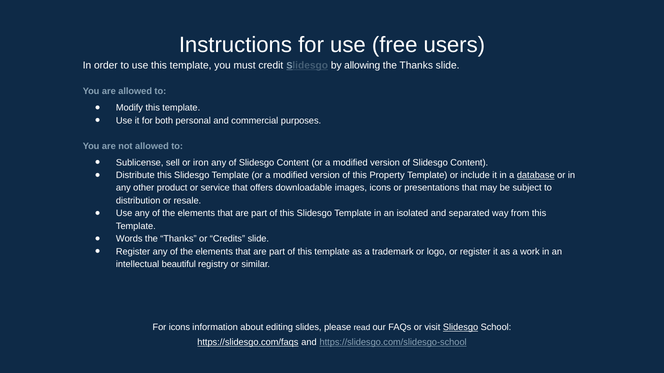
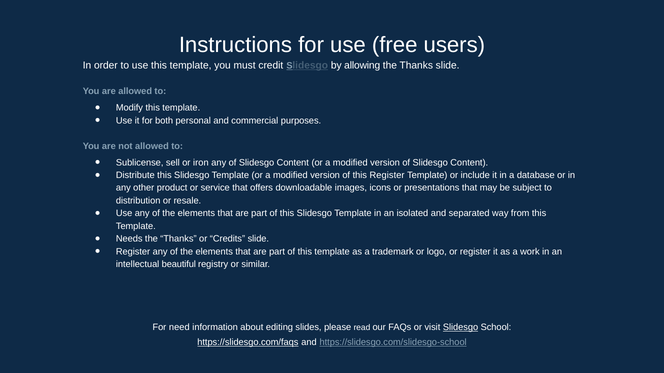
this Property: Property -> Register
database underline: present -> none
Words: Words -> Needs
For icons: icons -> need
